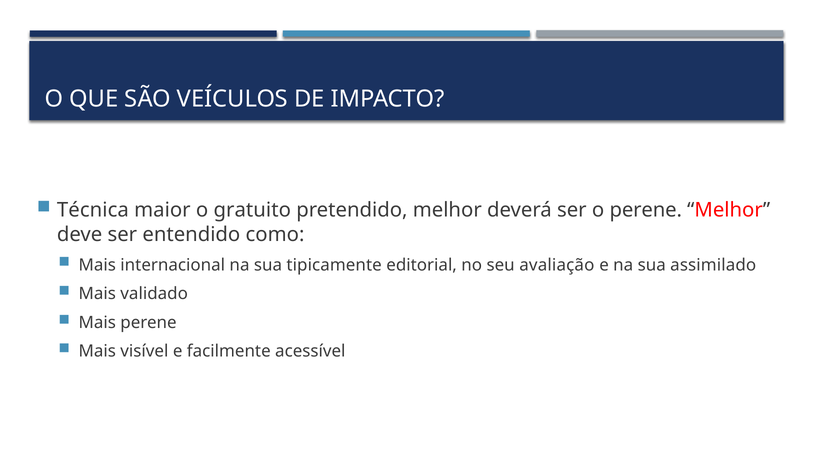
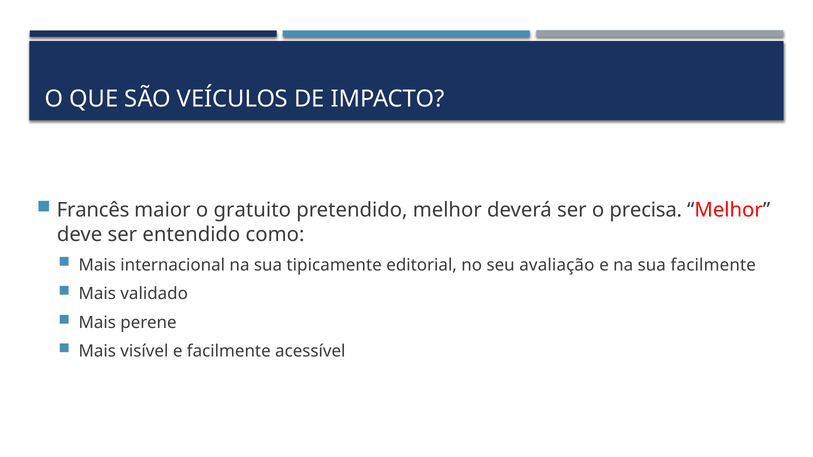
Técnica: Técnica -> Francês
o perene: perene -> precisa
sua assimilado: assimilado -> facilmente
